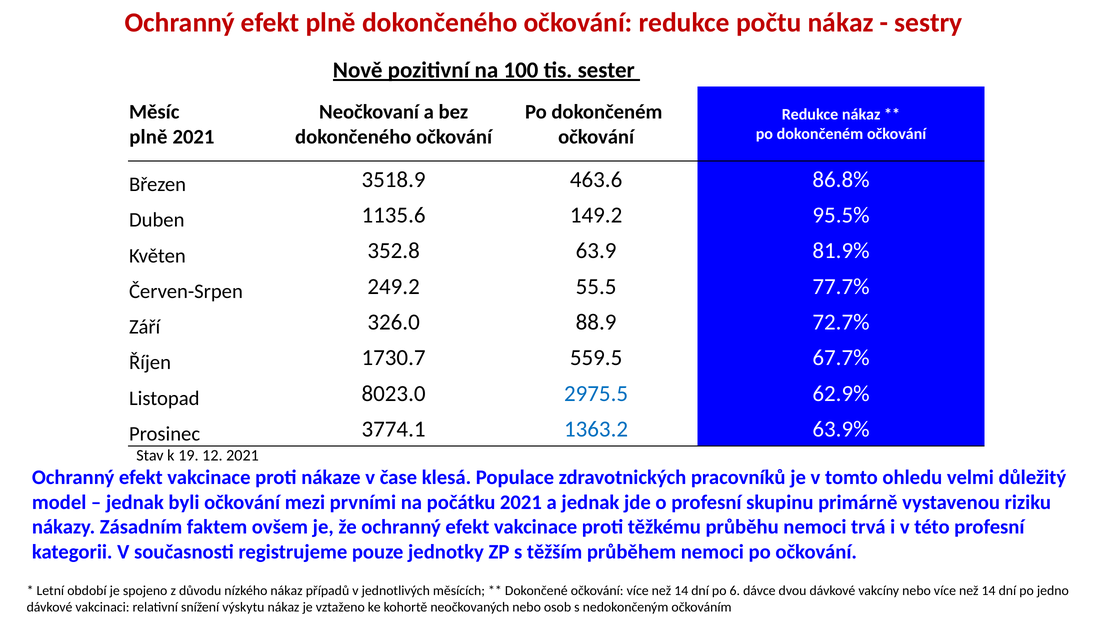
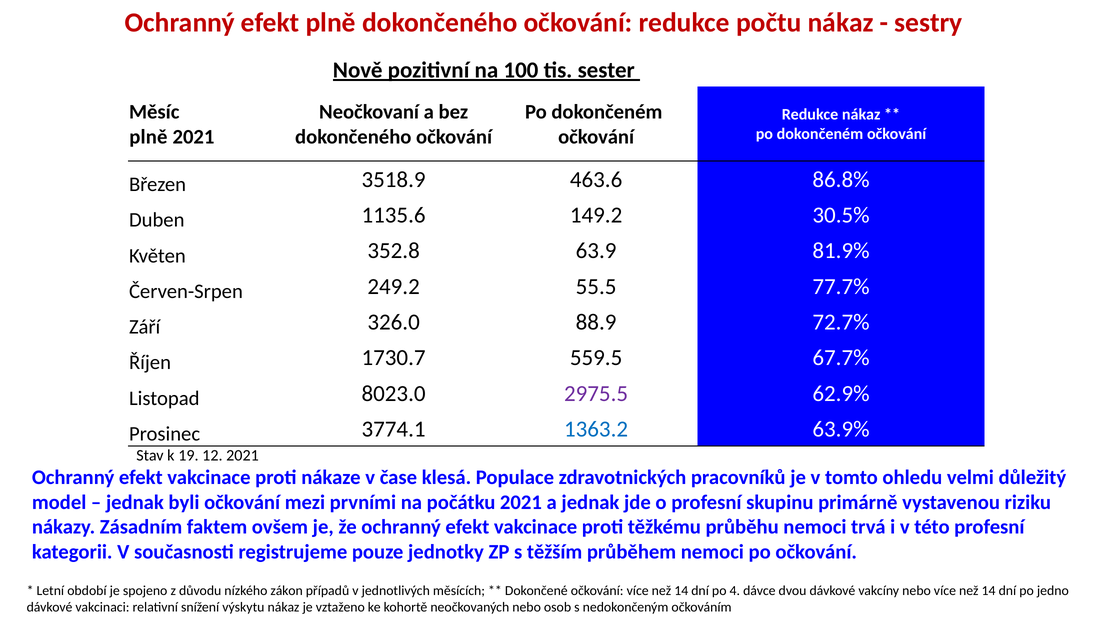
95.5%: 95.5% -> 30.5%
2975.5 colour: blue -> purple
nízkého nákaz: nákaz -> zákon
6: 6 -> 4
